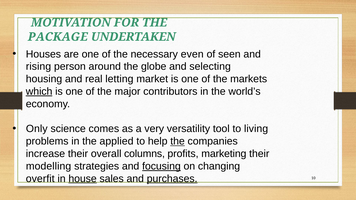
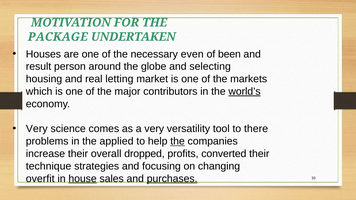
seen: seen -> been
rising: rising -> result
which underline: present -> none
world’s underline: none -> present
Only at (37, 129): Only -> Very
living: living -> there
columns: columns -> dropped
marketing: marketing -> converted
modelling: modelling -> technique
focusing underline: present -> none
